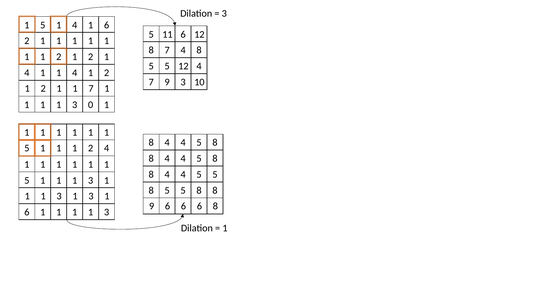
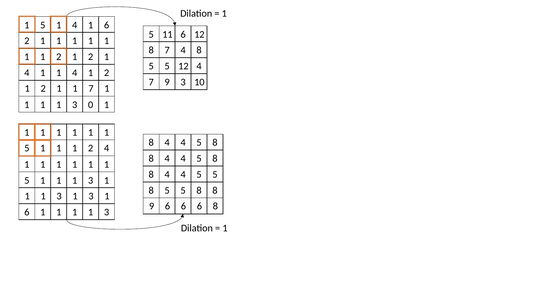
3 at (224, 14): 3 -> 1
